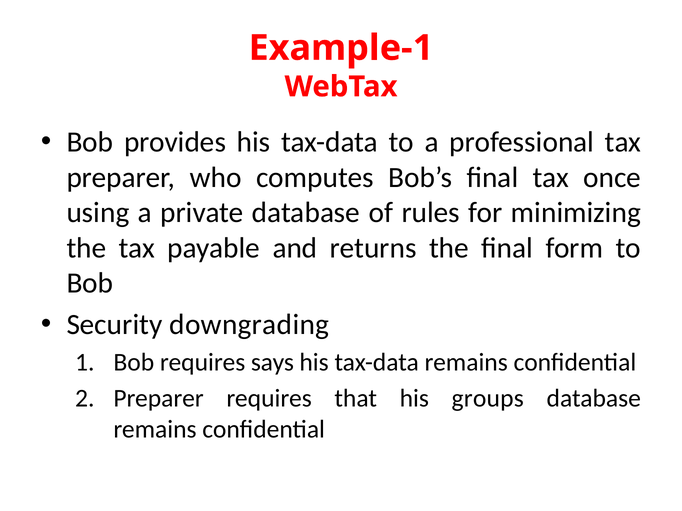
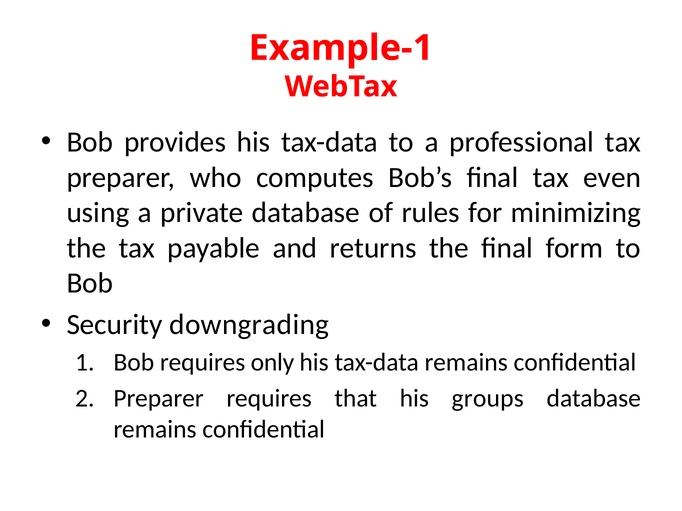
once: once -> even
says: says -> only
